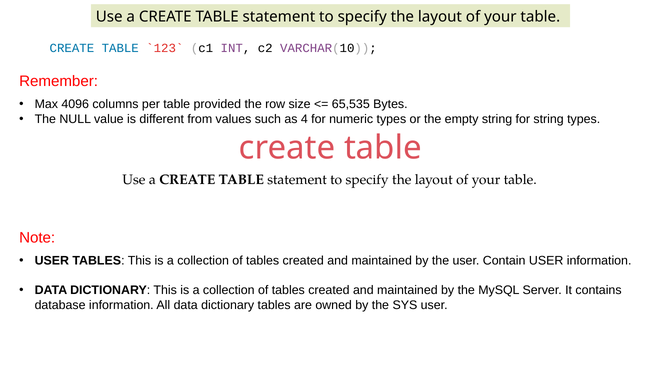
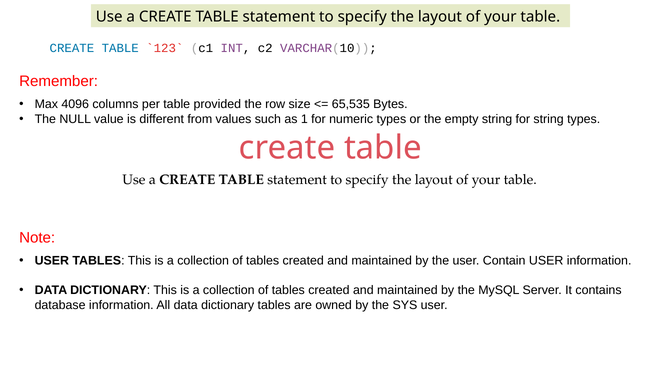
4: 4 -> 1
